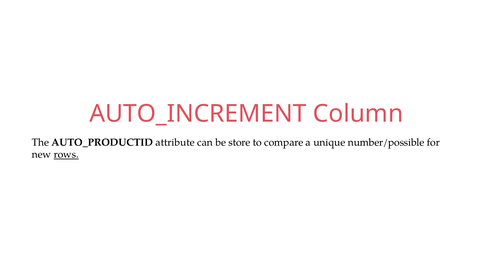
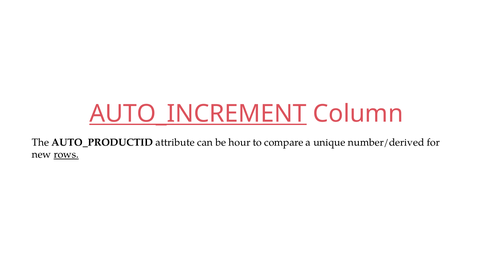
AUTO_INCREMENT underline: none -> present
store: store -> hour
number/possible: number/possible -> number/derived
